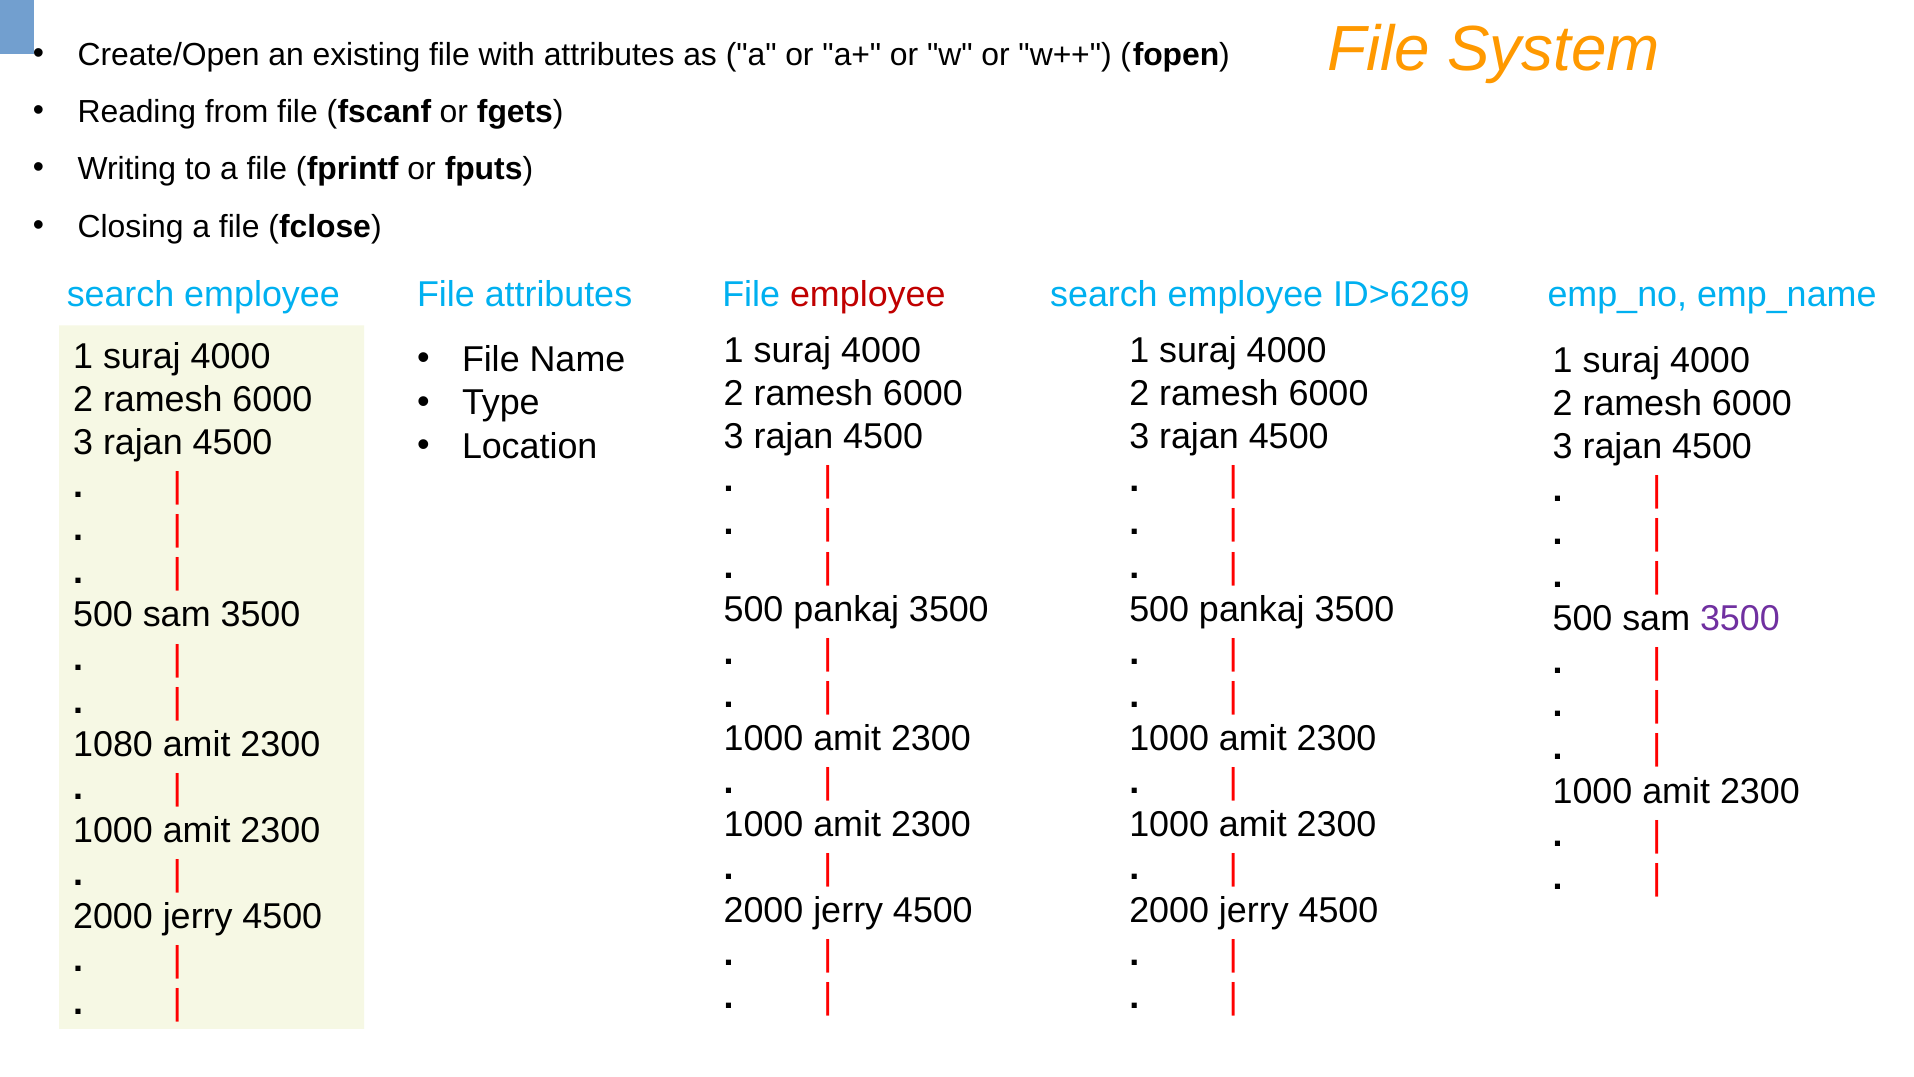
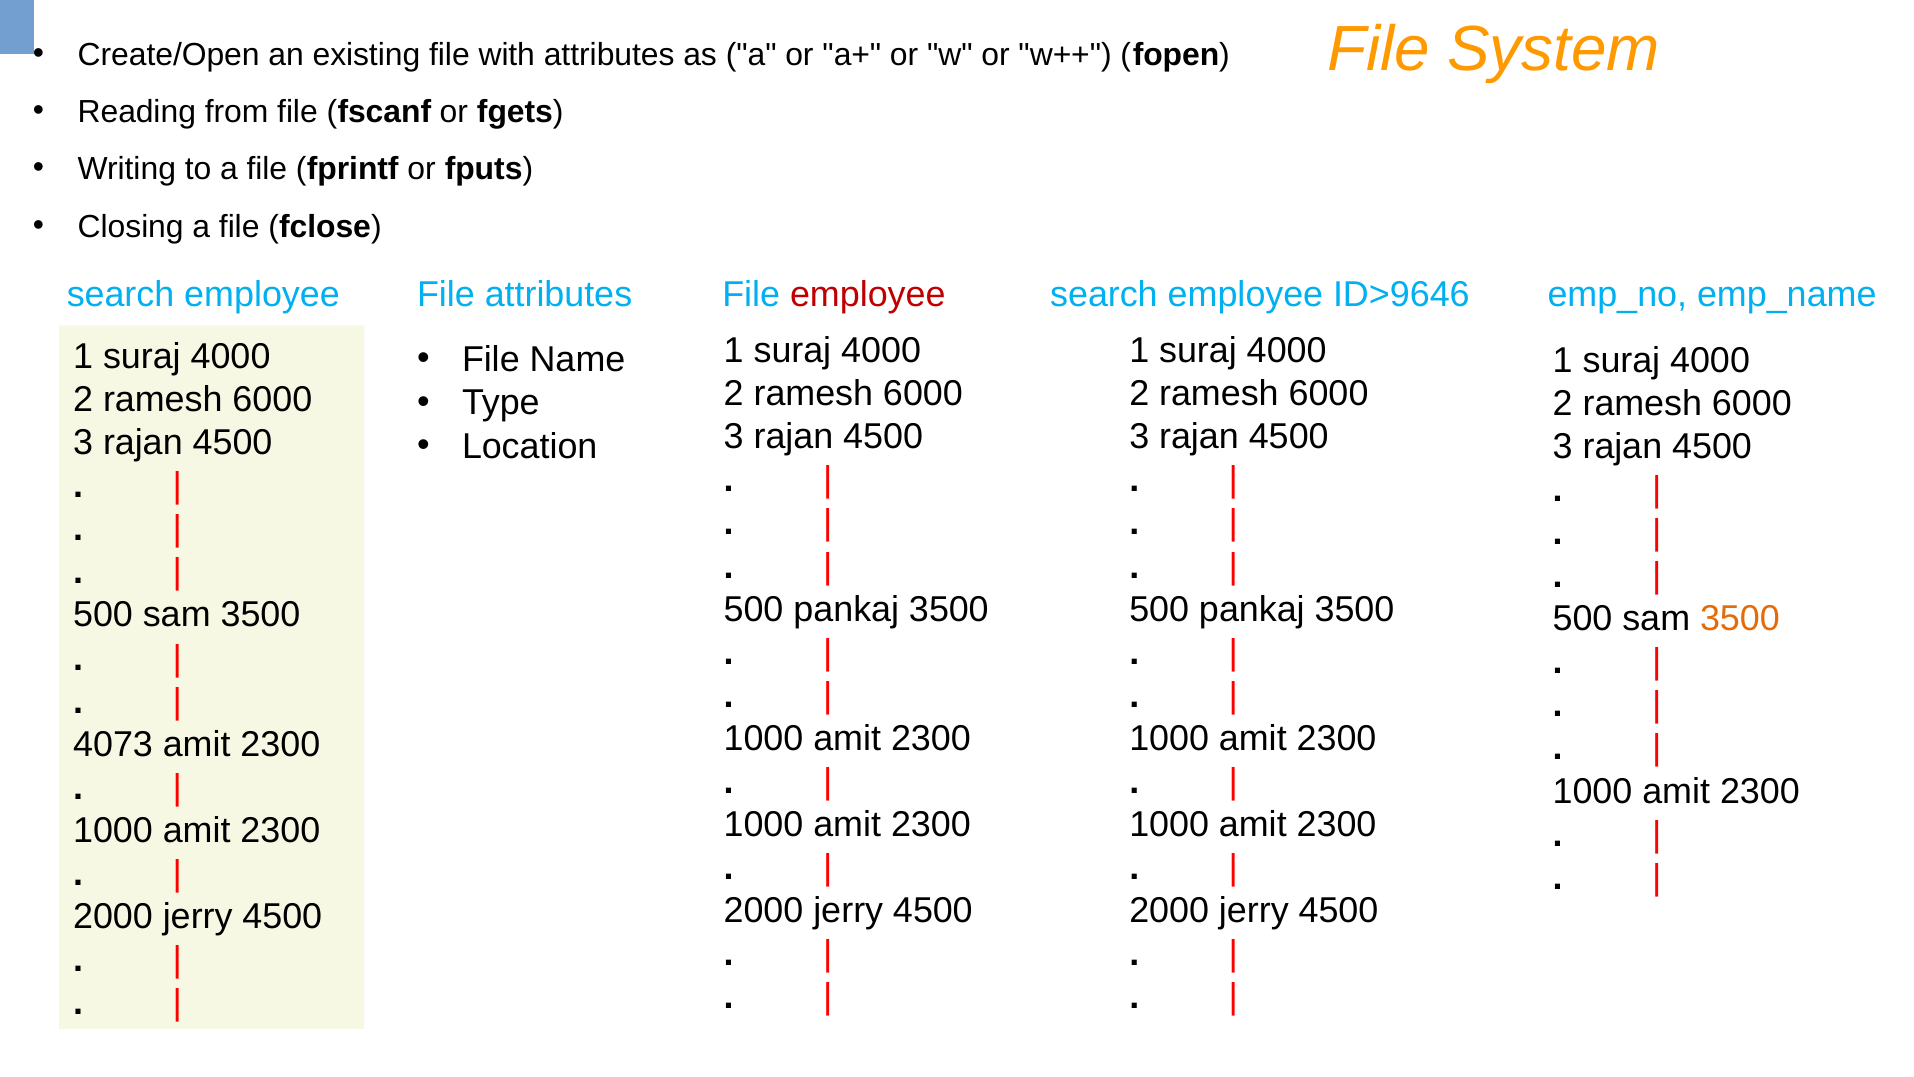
ID>6269: ID>6269 -> ID>9646
3500 at (1740, 619) colour: purple -> orange
1080: 1080 -> 4073
